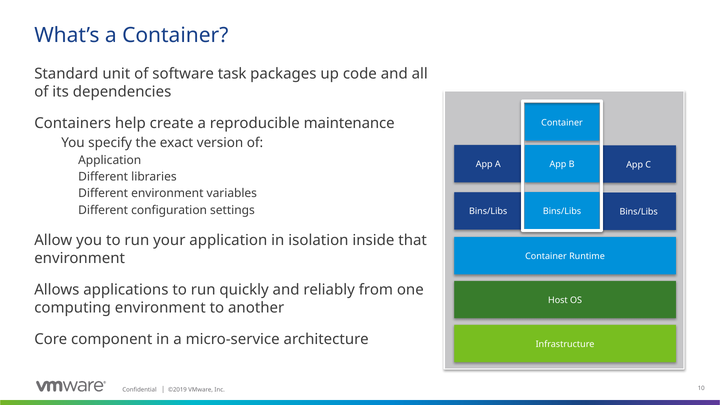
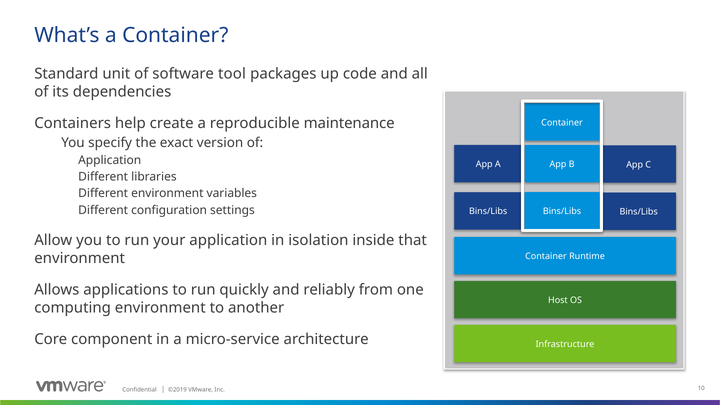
task: task -> tool
